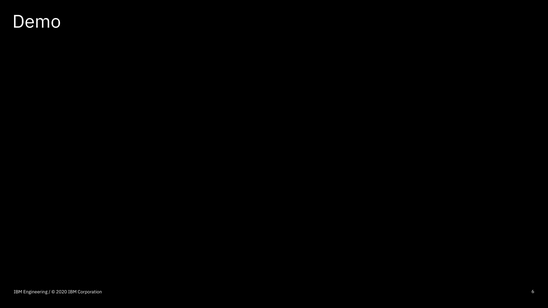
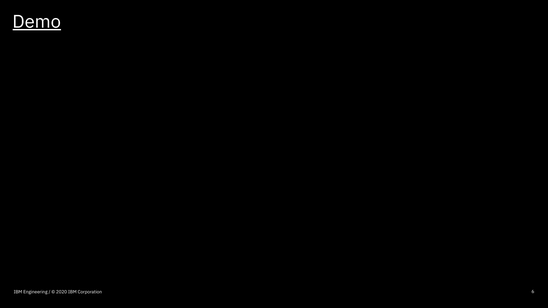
Demo underline: none -> present
